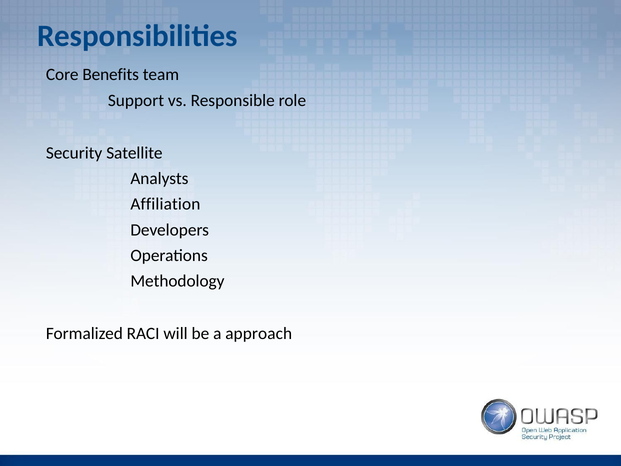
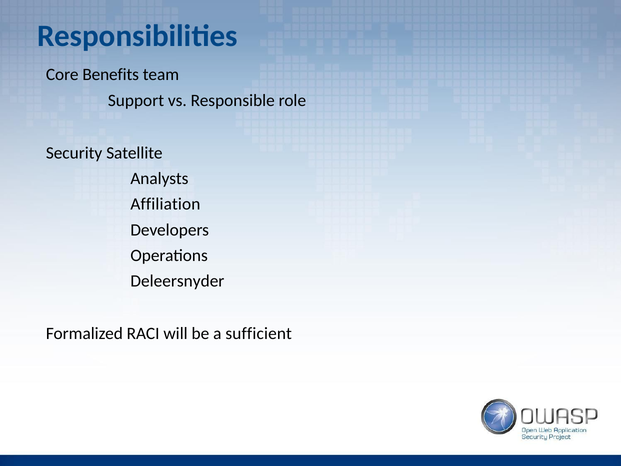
Methodology: Methodology -> Deleersnyder
approach: approach -> sufficient
